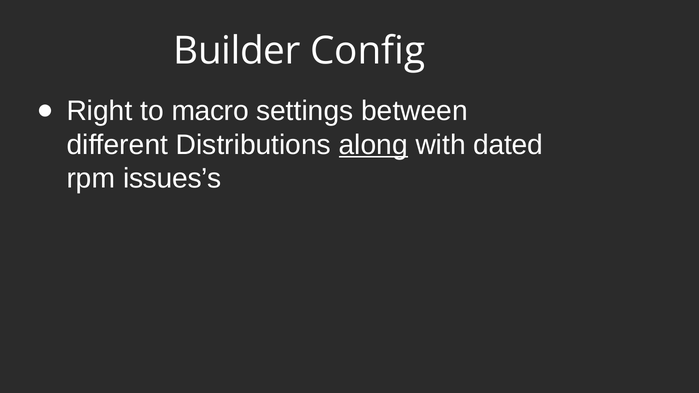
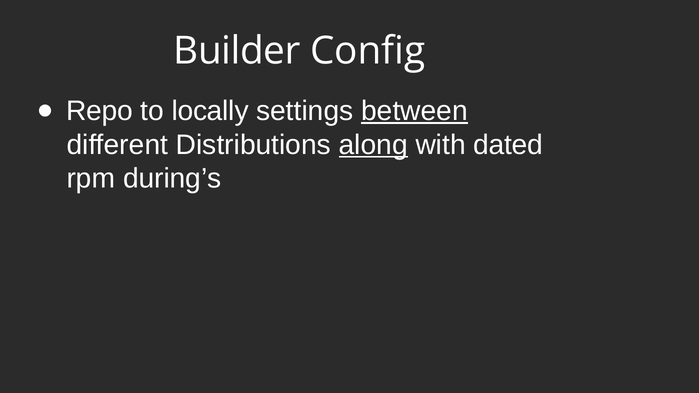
Right: Right -> Repo
macro: macro -> locally
between underline: none -> present
issues’s: issues’s -> during’s
